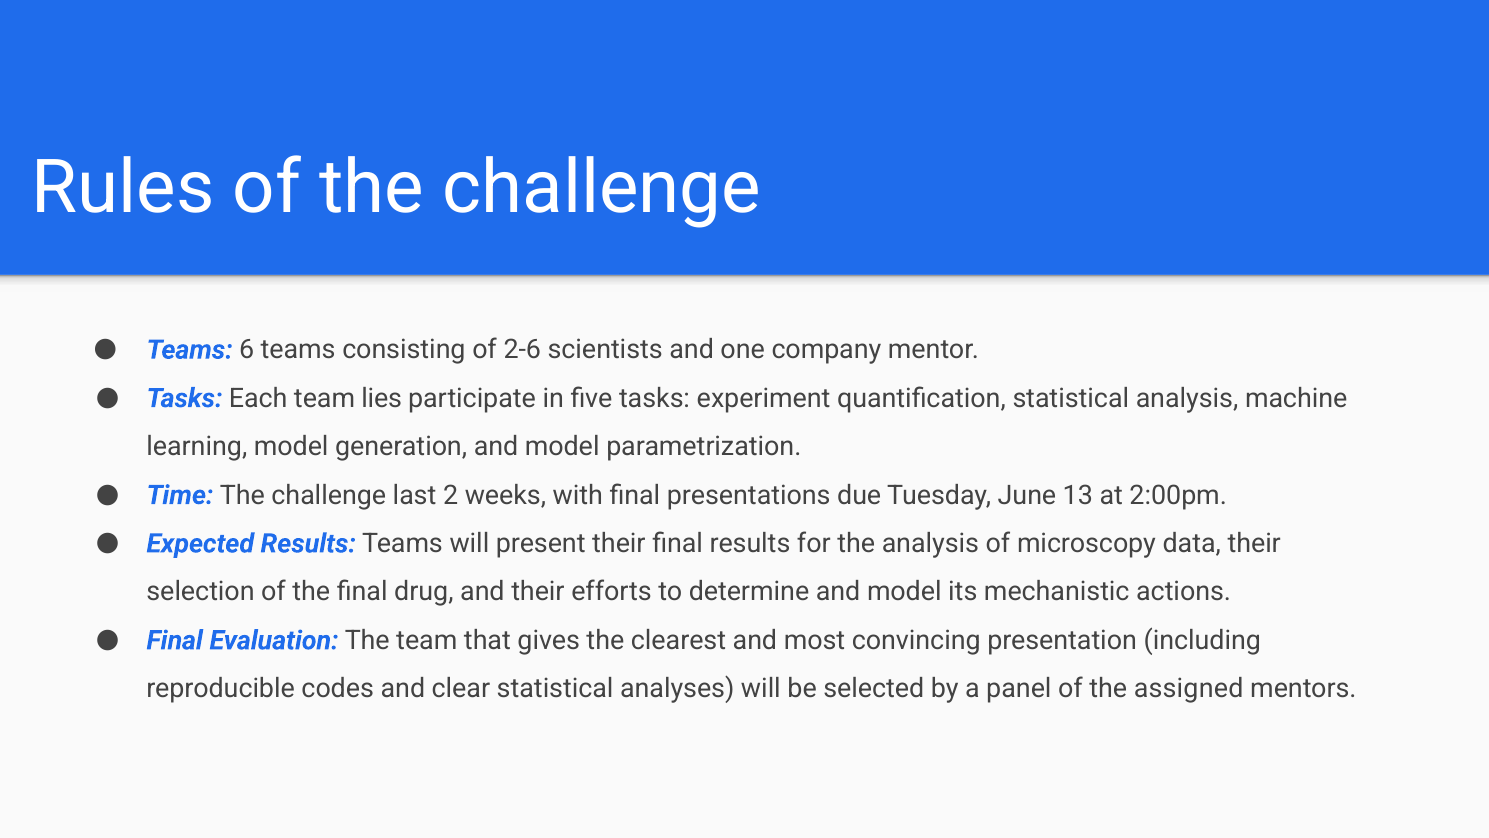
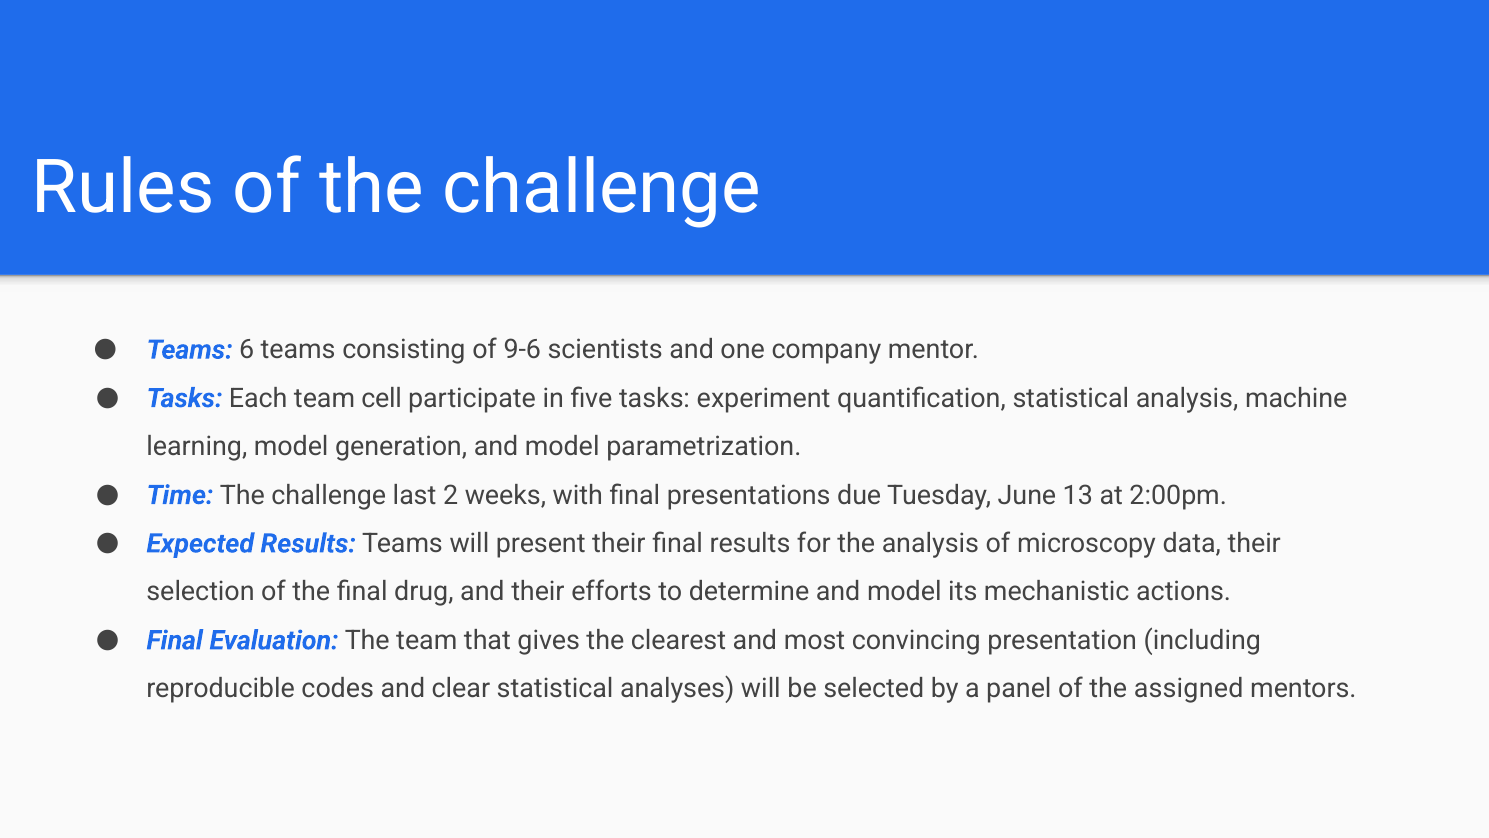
2-6: 2-6 -> 9-6
lies: lies -> cell
